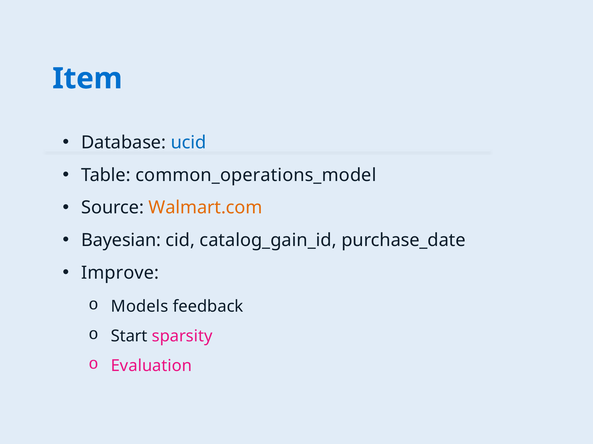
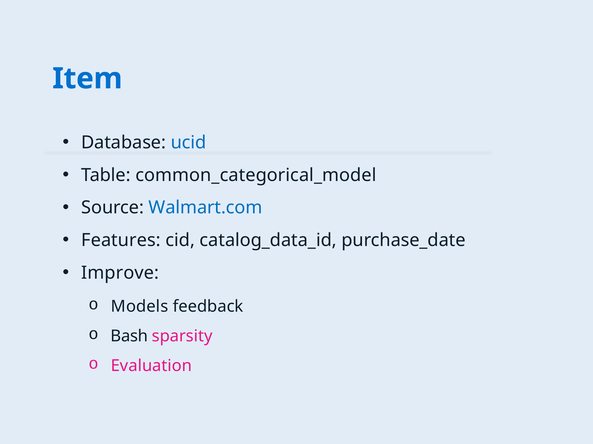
common_operations_model: common_operations_model -> common_categorical_model
Walmart.com colour: orange -> blue
Bayesian: Bayesian -> Features
catalog_gain_id: catalog_gain_id -> catalog_data_id
Start: Start -> Bash
